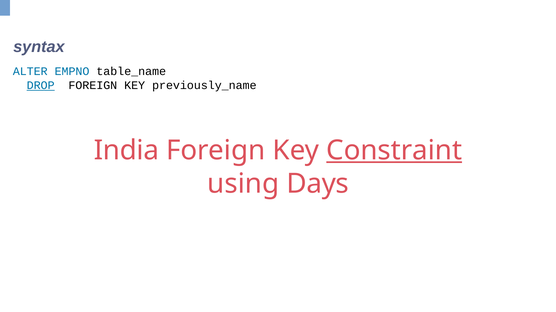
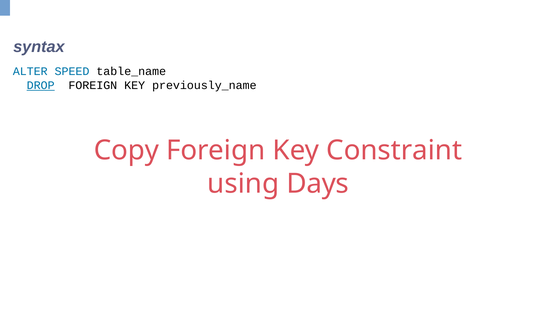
EMPNO: EMPNO -> SPEED
India: India -> Copy
Constraint underline: present -> none
